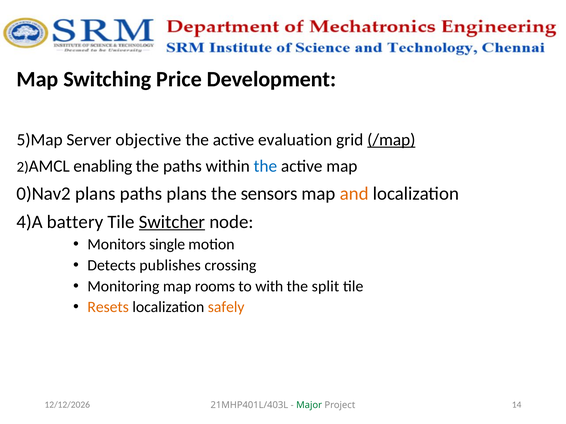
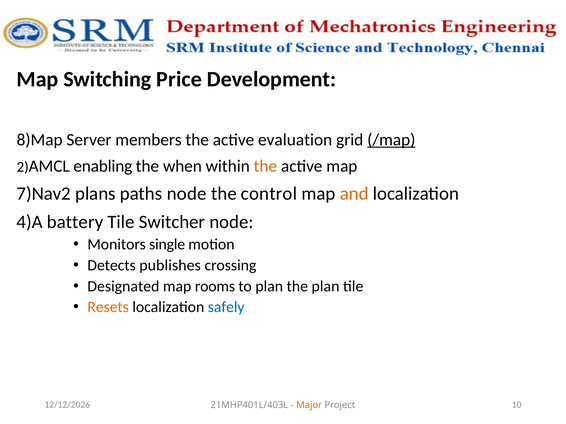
5)Map: 5)Map -> 8)Map
objective: objective -> members
the paths: paths -> when
the at (265, 166) colour: blue -> orange
0)Nav2: 0)Nav2 -> 7)Nav2
paths plans: plans -> node
sensors: sensors -> control
Switcher underline: present -> none
Monitoring: Monitoring -> Designated
to with: with -> plan
the split: split -> plan
safely colour: orange -> blue
14: 14 -> 10
Major colour: green -> orange
